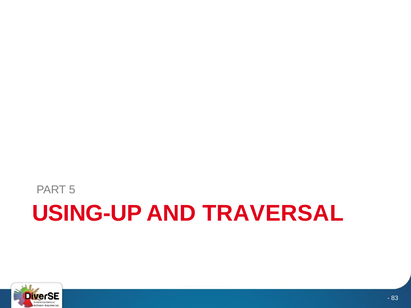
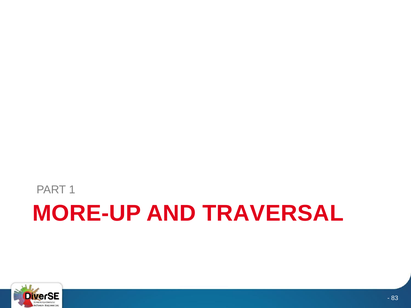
5: 5 -> 1
USING-UP: USING-UP -> MORE-UP
